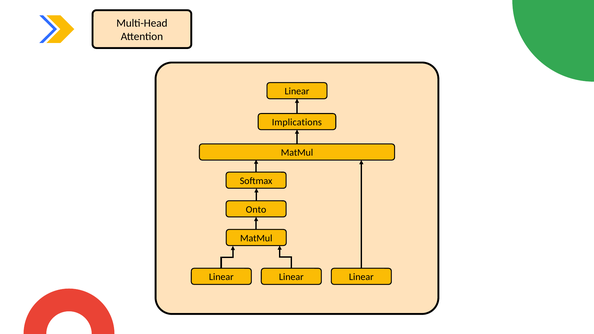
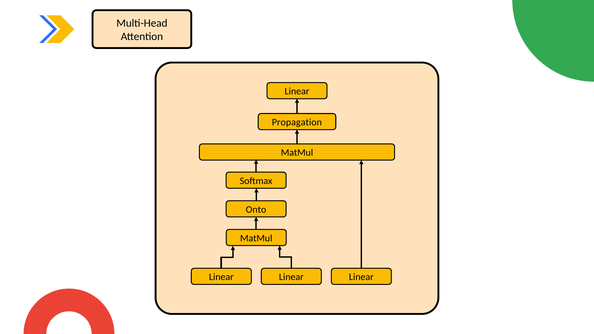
Implications: Implications -> Propagation
